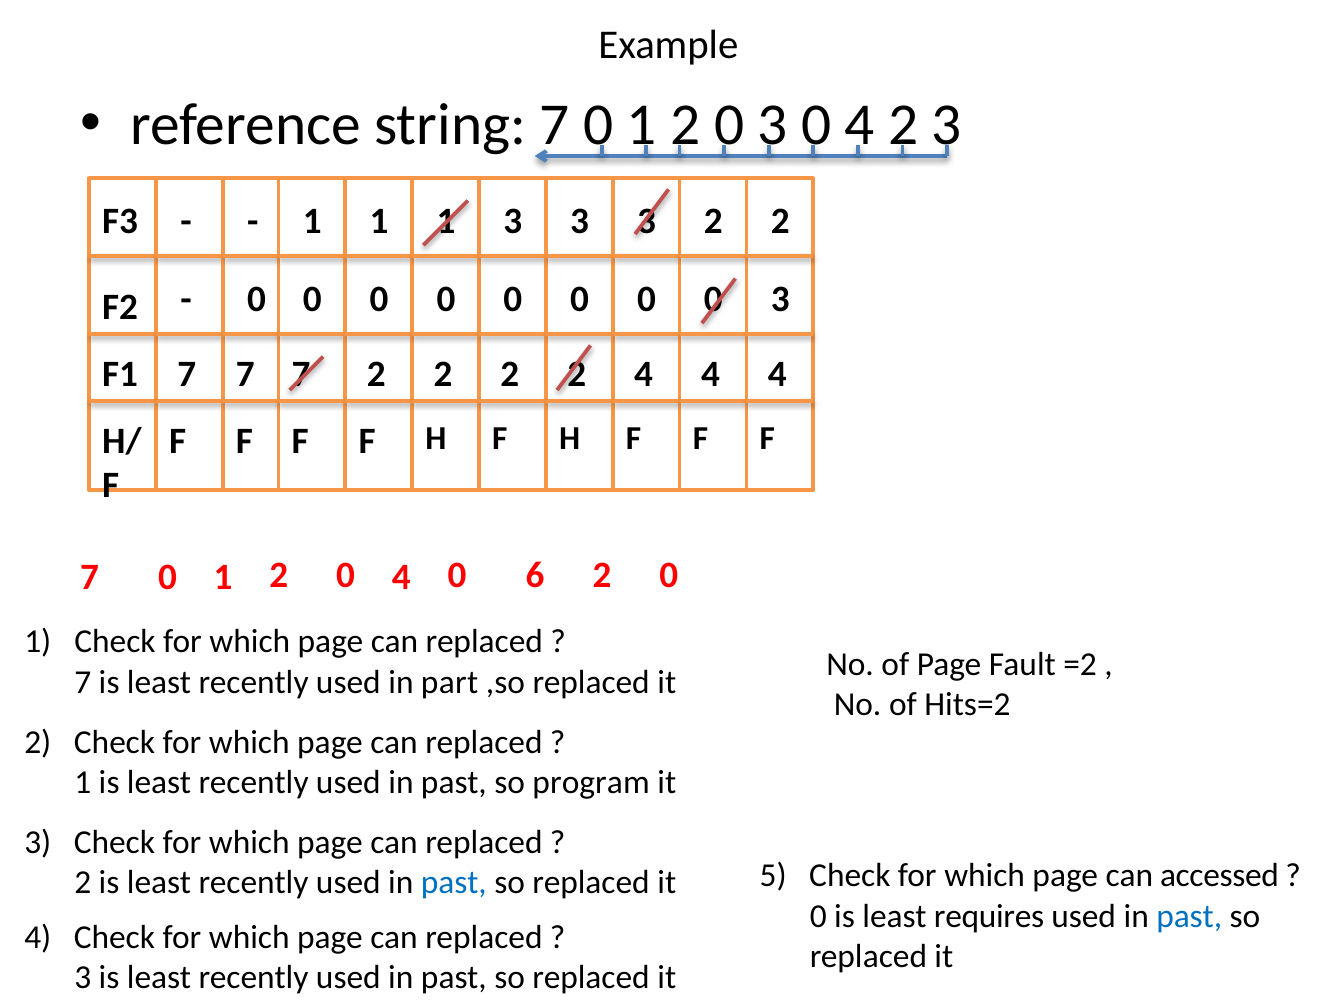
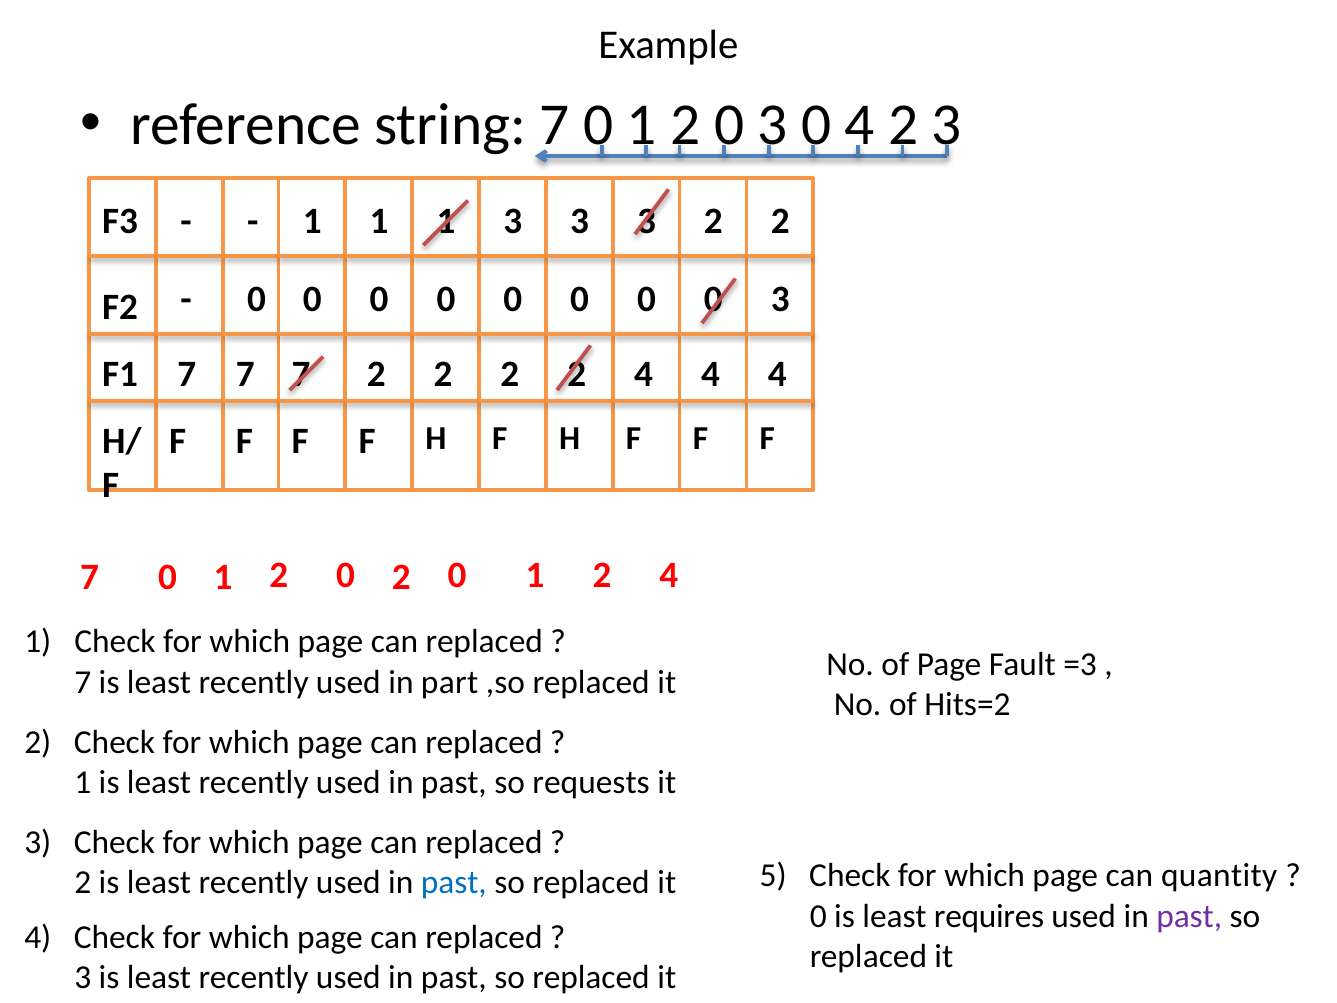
2 0 4: 4 -> 2
6 at (535, 575): 6 -> 1
0 at (669, 575): 0 -> 4
=2: =2 -> =3
program: program -> requests
accessed: accessed -> quantity
past at (1189, 916) colour: blue -> purple
